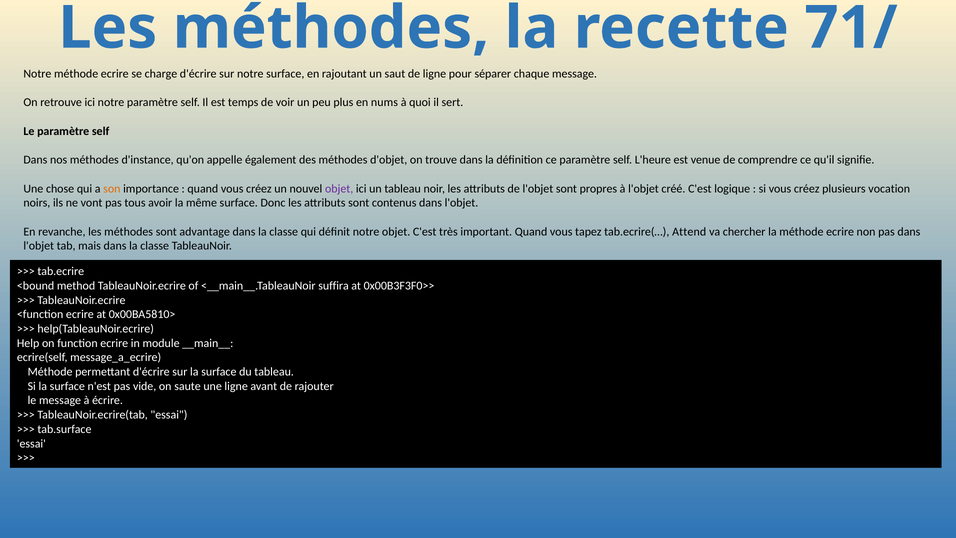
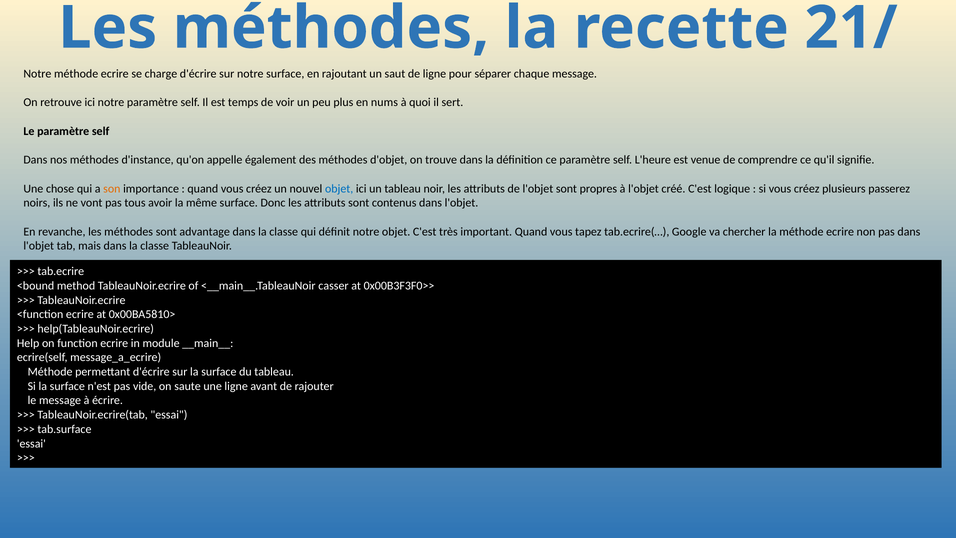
71/: 71/ -> 21/
objet at (339, 189) colour: purple -> blue
vocation: vocation -> passerez
Attend: Attend -> Google
suffira: suffira -> casser
